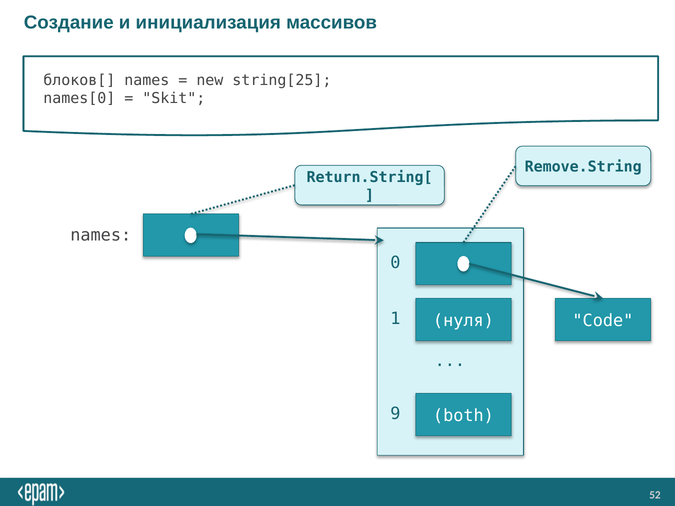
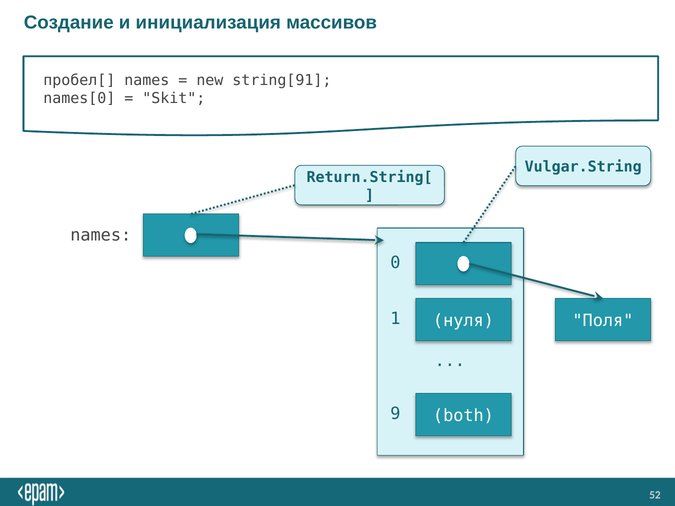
блоков[: блоков[ -> пробел[
string[25: string[25 -> string[91
Remove.String: Remove.String -> Vulgar.String
Code: Code -> Поля
